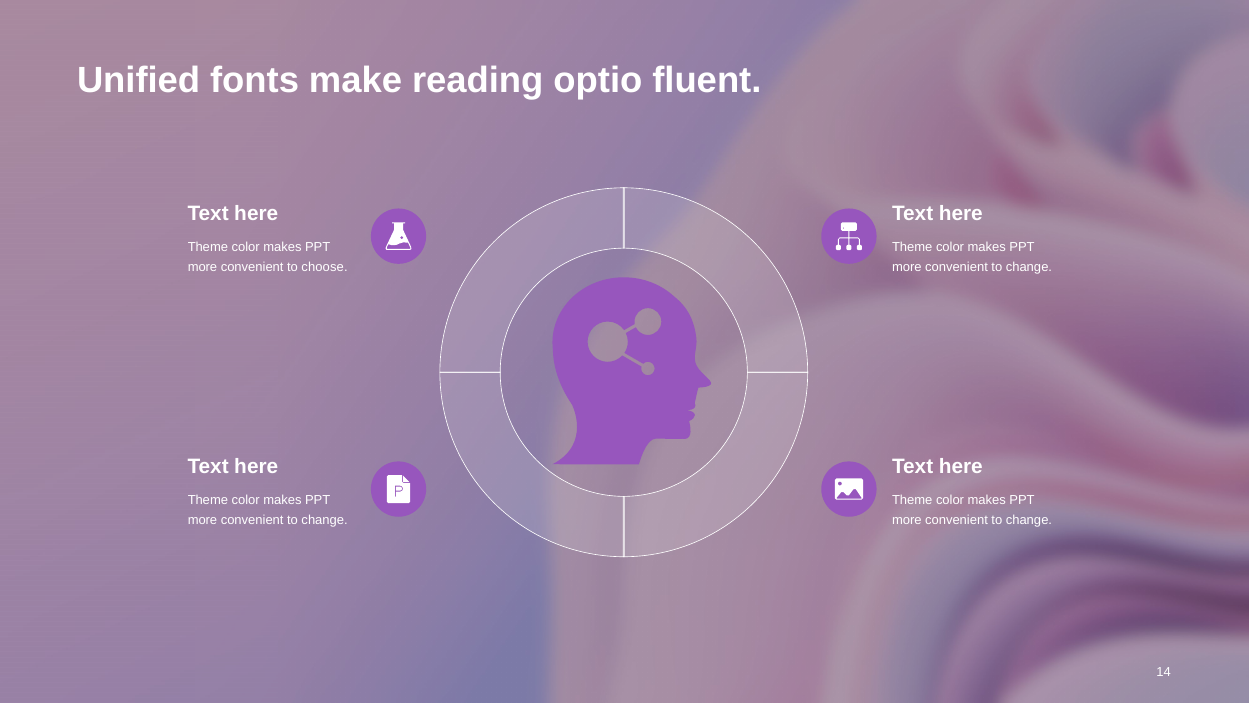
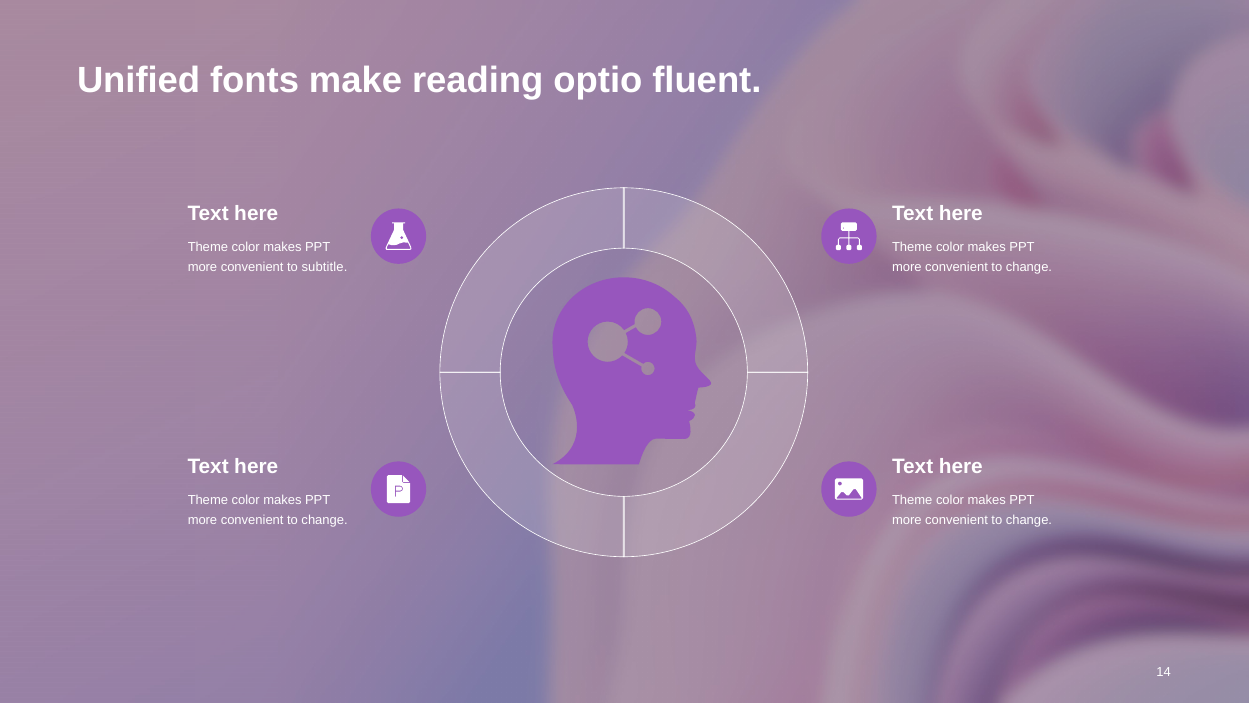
choose: choose -> subtitle
